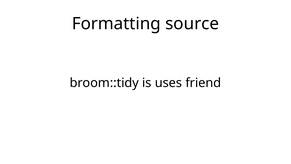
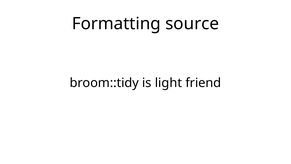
uses: uses -> light
